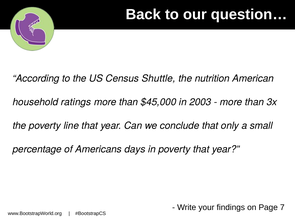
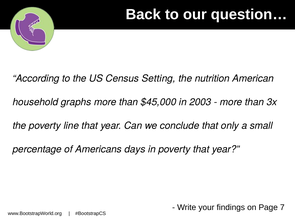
Shuttle: Shuttle -> Setting
ratings: ratings -> graphs
